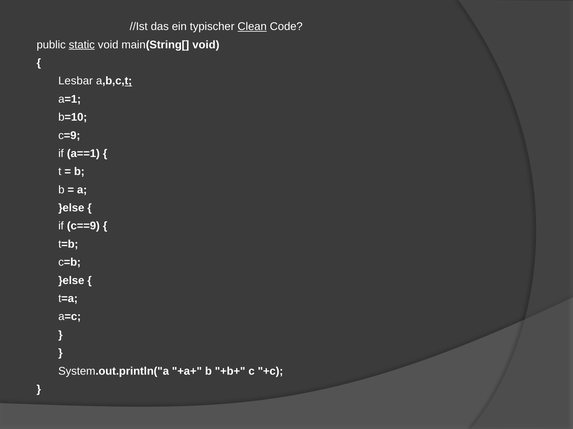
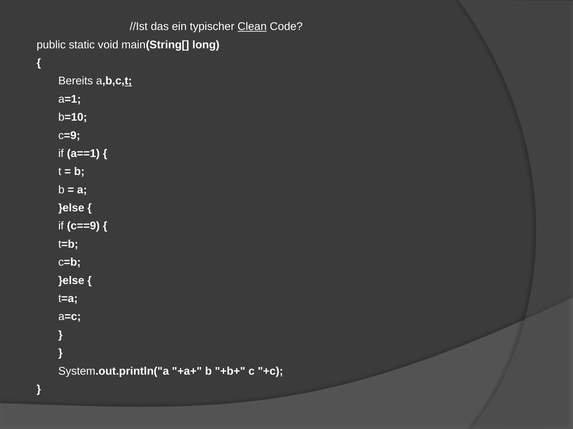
static underline: present -> none
main(String[ void: void -> long
Lesbar: Lesbar -> Bereits
